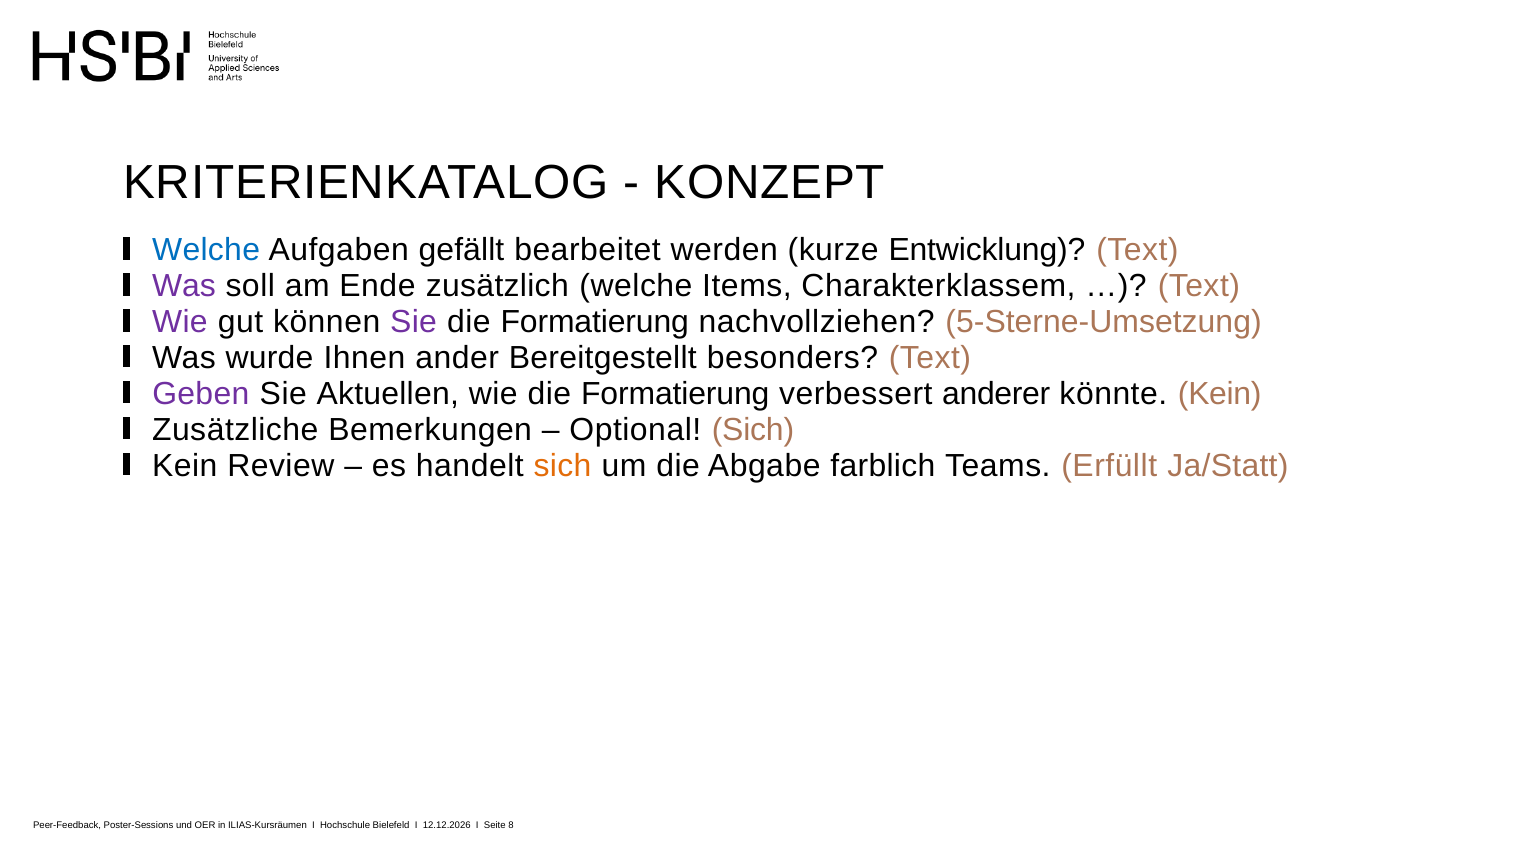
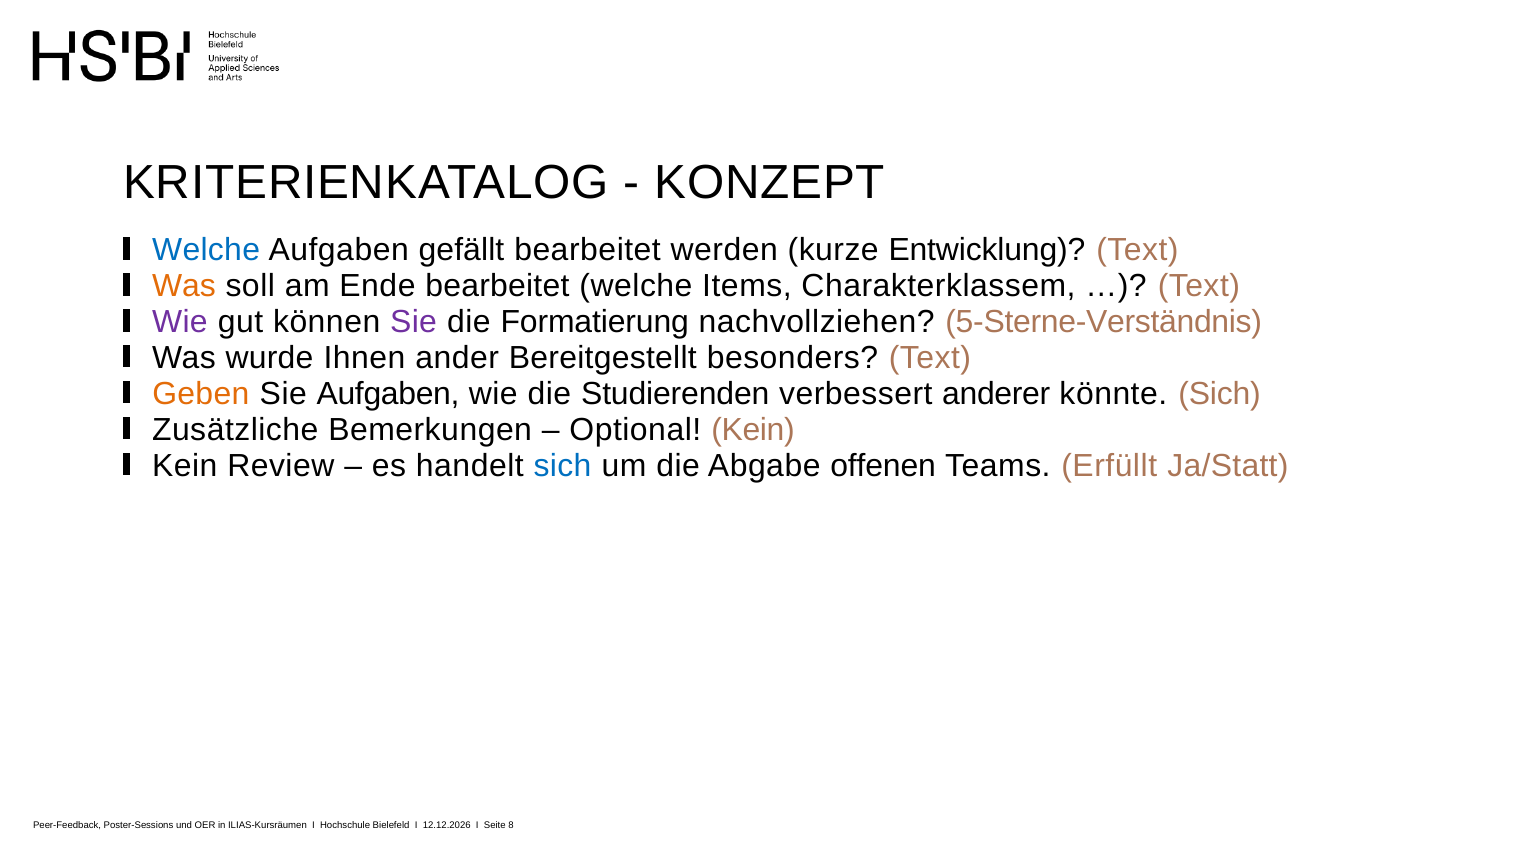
Was at (184, 286) colour: purple -> orange
Ende zusätzlich: zusätzlich -> bearbeitet
5-Sterne-Umsetzung: 5-Sterne-Umsetzung -> 5-Sterne-Verständnis
Geben colour: purple -> orange
Sie Aktuellen: Aktuellen -> Aufgaben
wie die Formatierung: Formatierung -> Studierenden
könnte Kein: Kein -> Sich
Optional Sich: Sich -> Kein
sich at (562, 466) colour: orange -> blue
farblich: farblich -> offenen
